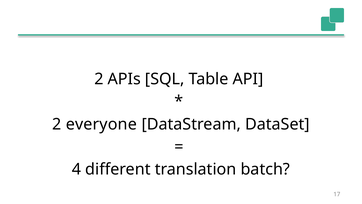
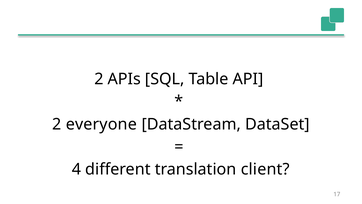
batch: batch -> client
